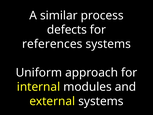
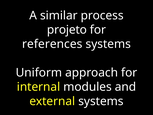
defects: defects -> projeto
